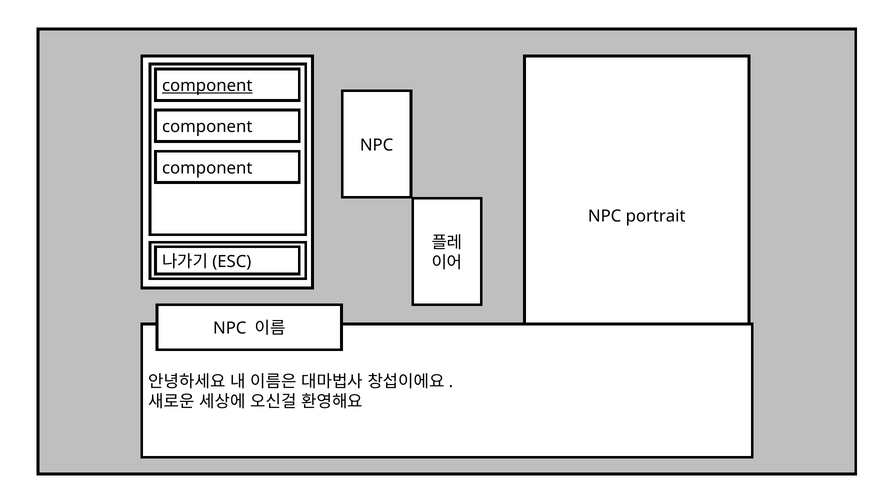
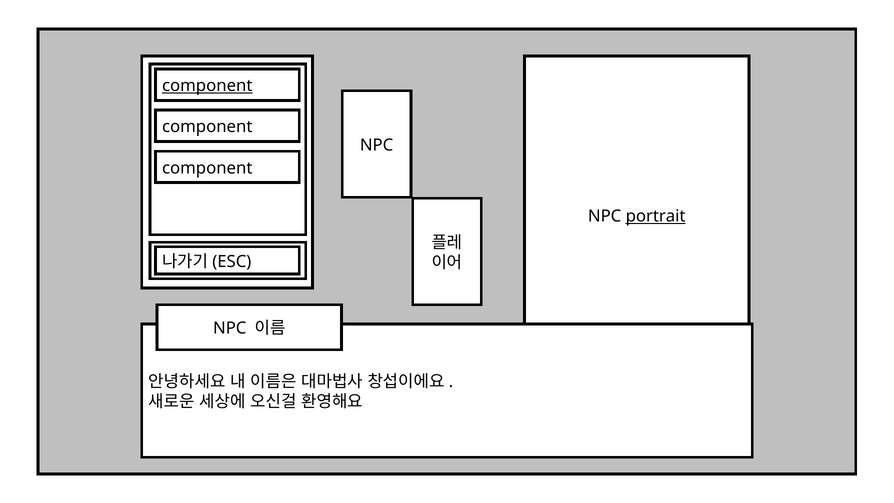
portrait underline: none -> present
